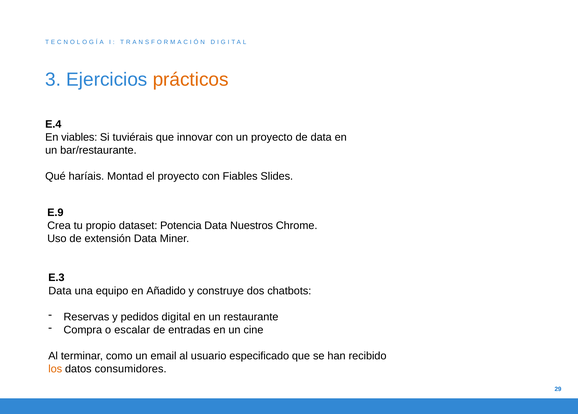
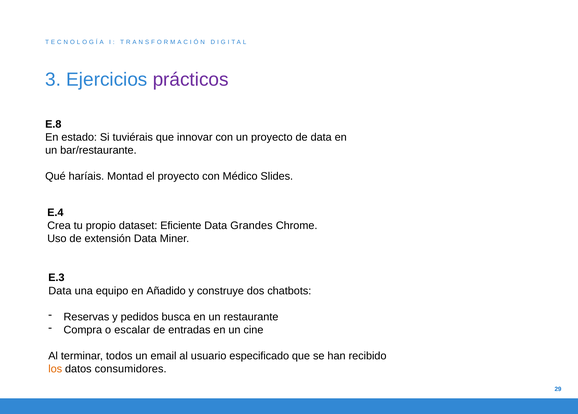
prácticos colour: orange -> purple
E.4: E.4 -> E.8
viables: viables -> estado
Fiables: Fiables -> Médico
E.9: E.9 -> E.4
Potencia: Potencia -> Eficiente
Nuestros: Nuestros -> Grandes
digital: digital -> busca
como: como -> todos
